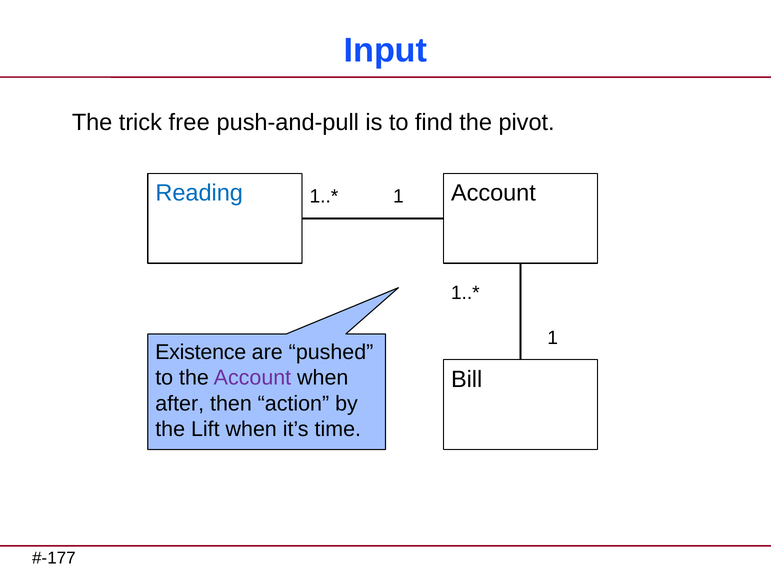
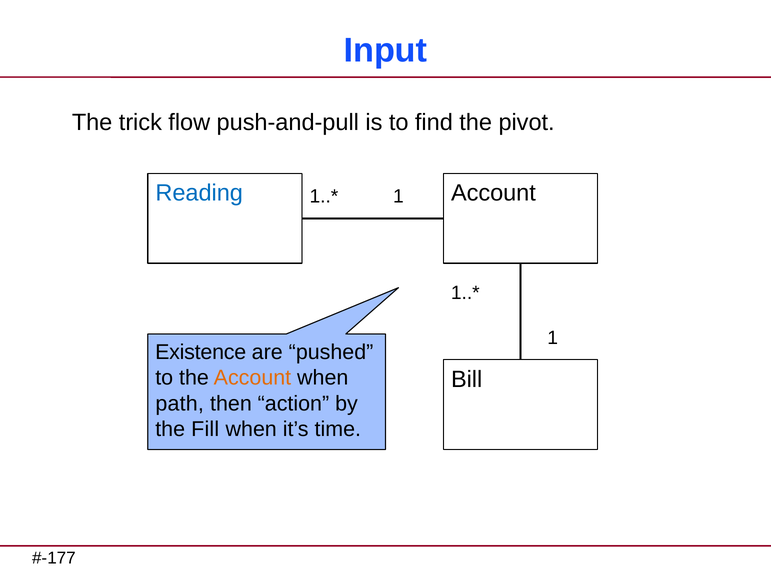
free: free -> flow
Account at (252, 378) colour: purple -> orange
after: after -> path
Lift: Lift -> Fill
